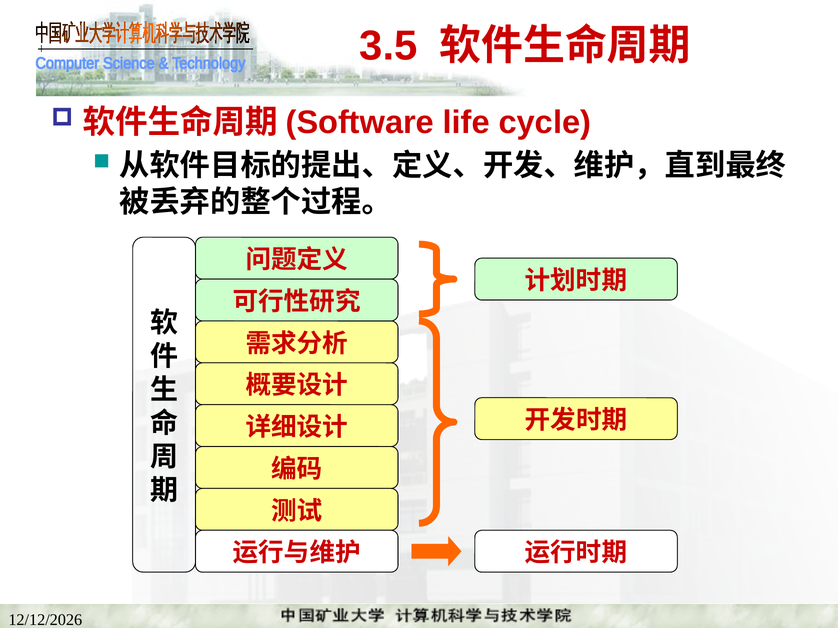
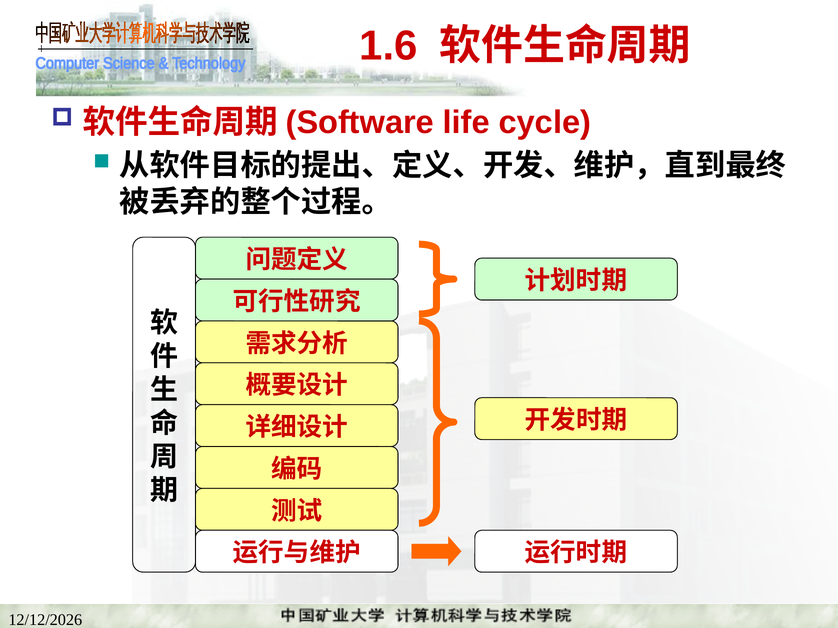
3.5: 3.5 -> 1.6
